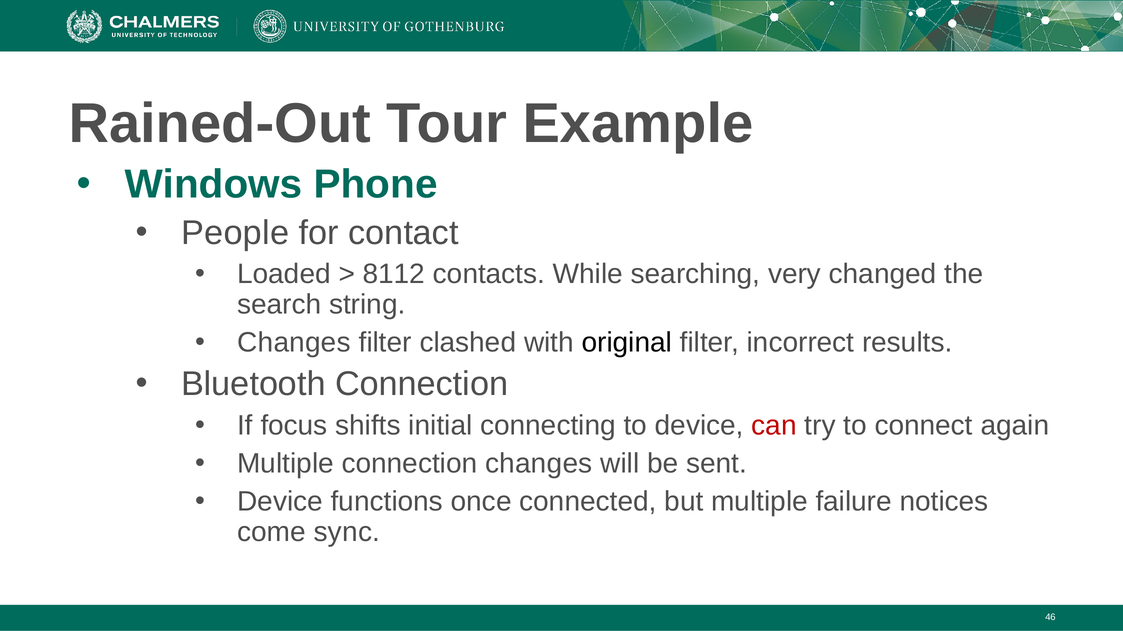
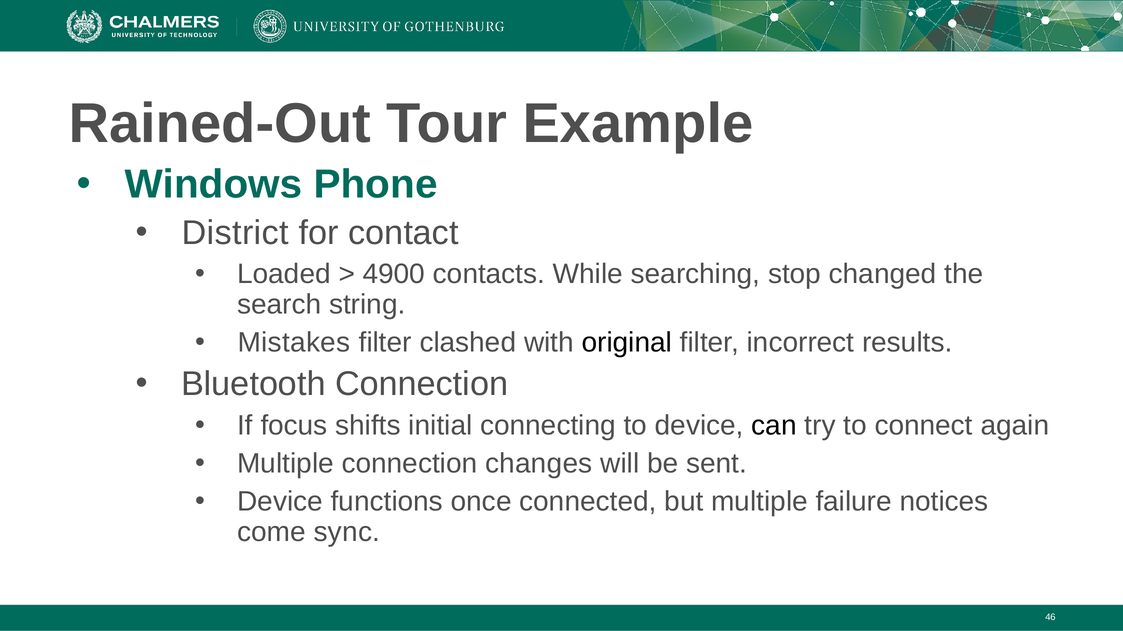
People: People -> District
8112: 8112 -> 4900
very: very -> stop
Changes at (294, 343): Changes -> Mistakes
can colour: red -> black
